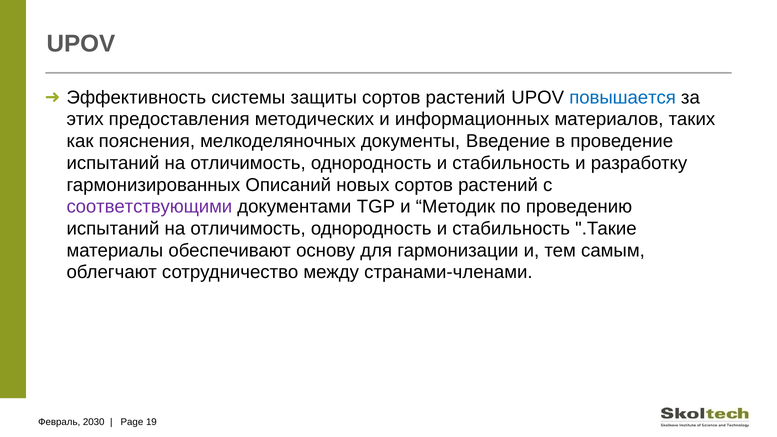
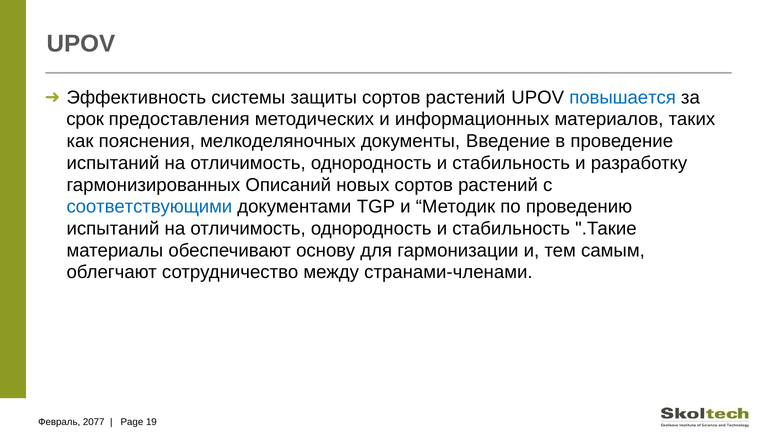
этих: этих -> срок
соответствующими colour: purple -> blue
2030: 2030 -> 2077
